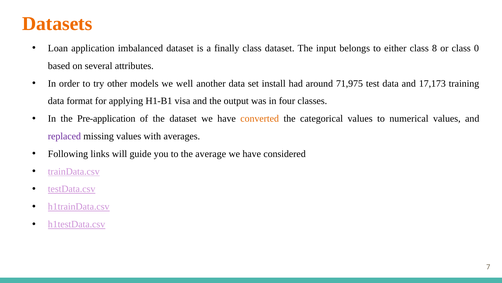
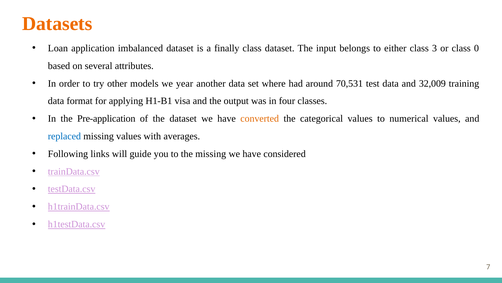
8: 8 -> 3
well: well -> year
install: install -> where
71,975: 71,975 -> 70,531
17,173: 17,173 -> 32,009
replaced colour: purple -> blue
the average: average -> missing
